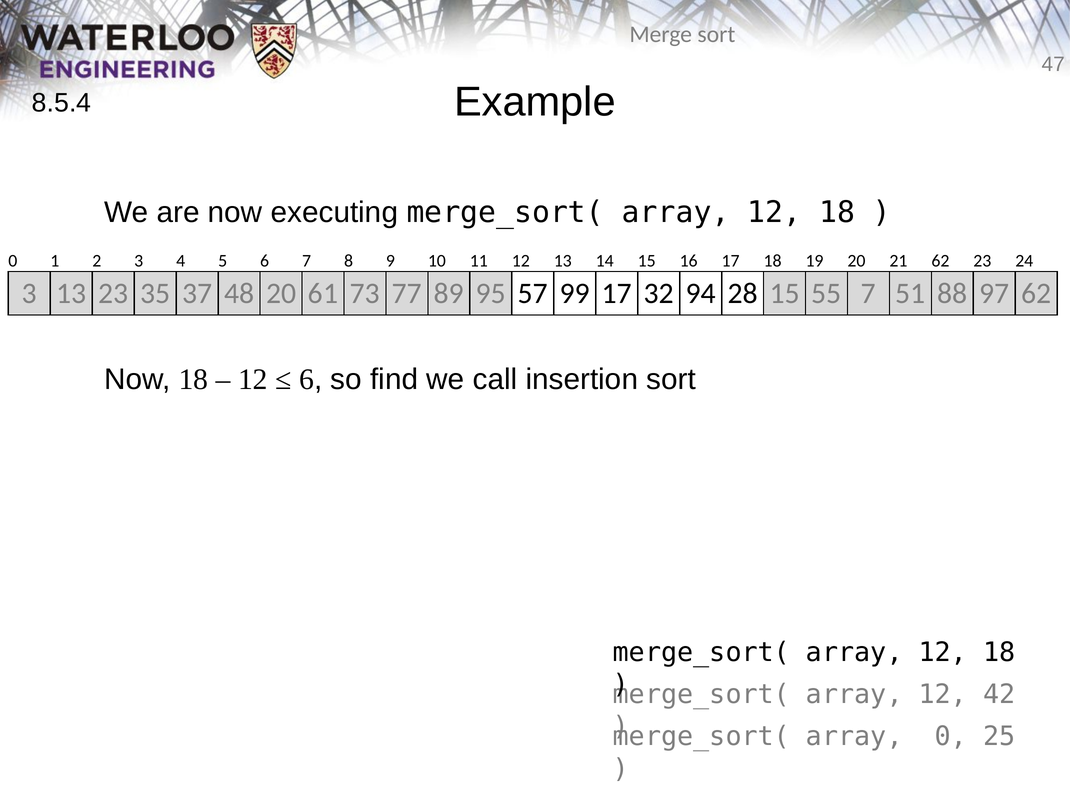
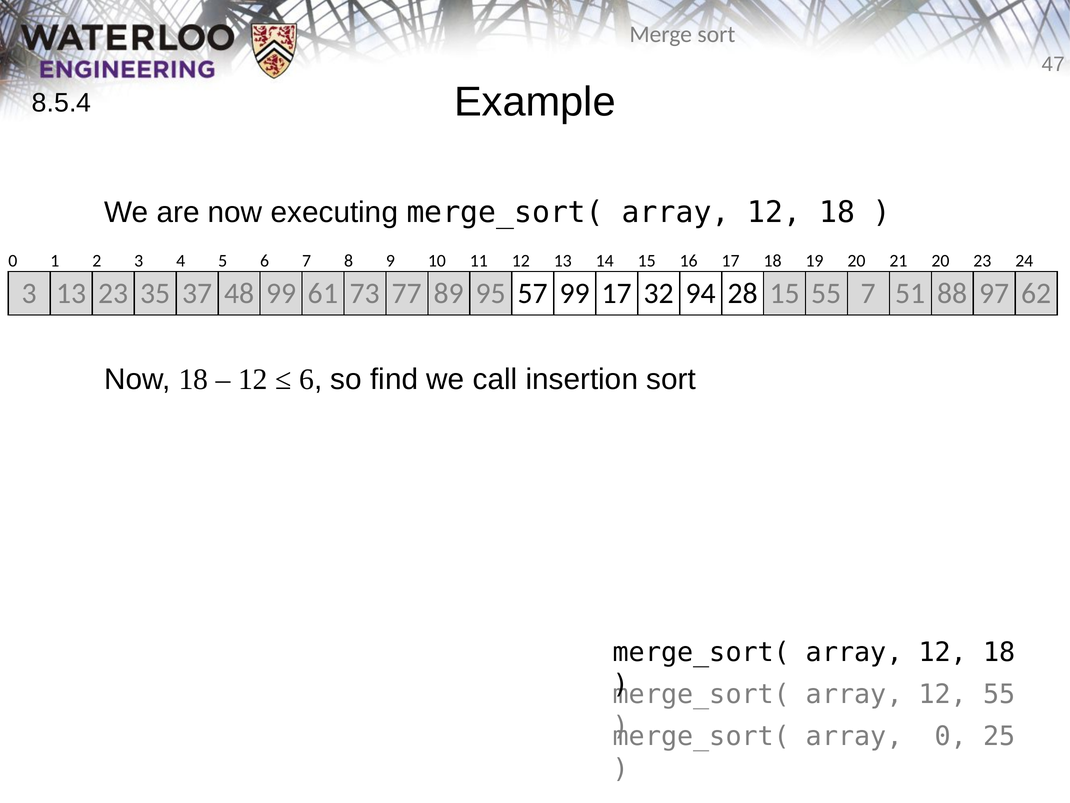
21 62: 62 -> 20
48 20: 20 -> 99
12 42: 42 -> 55
